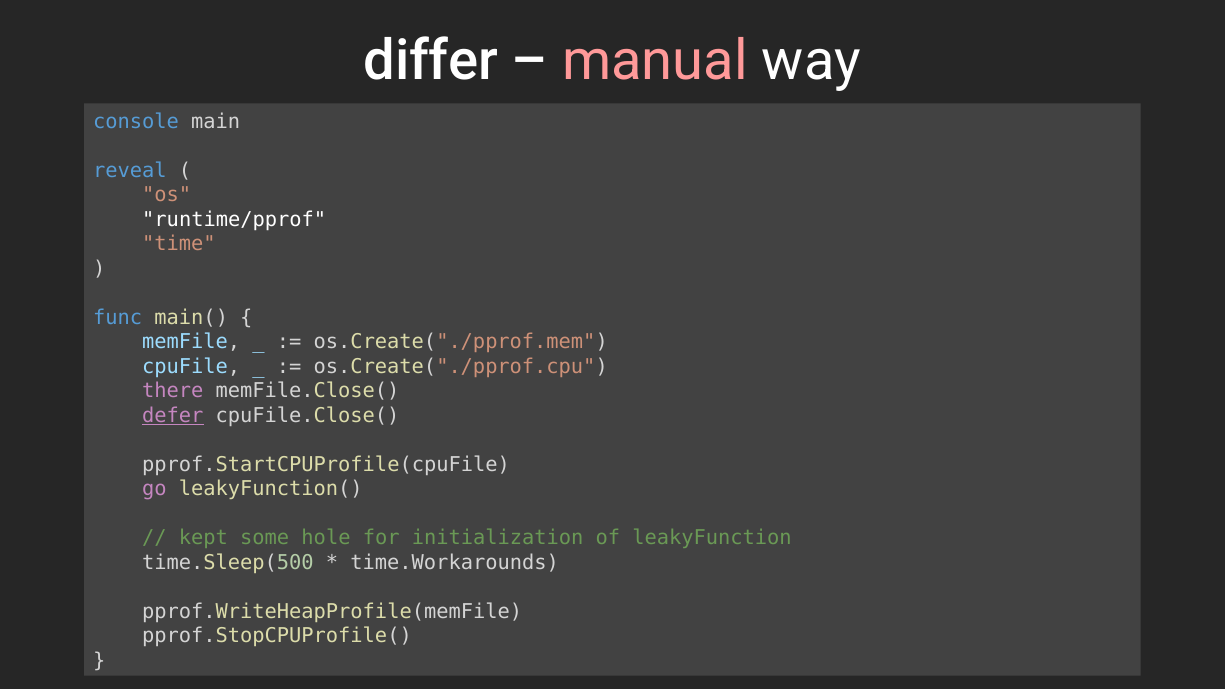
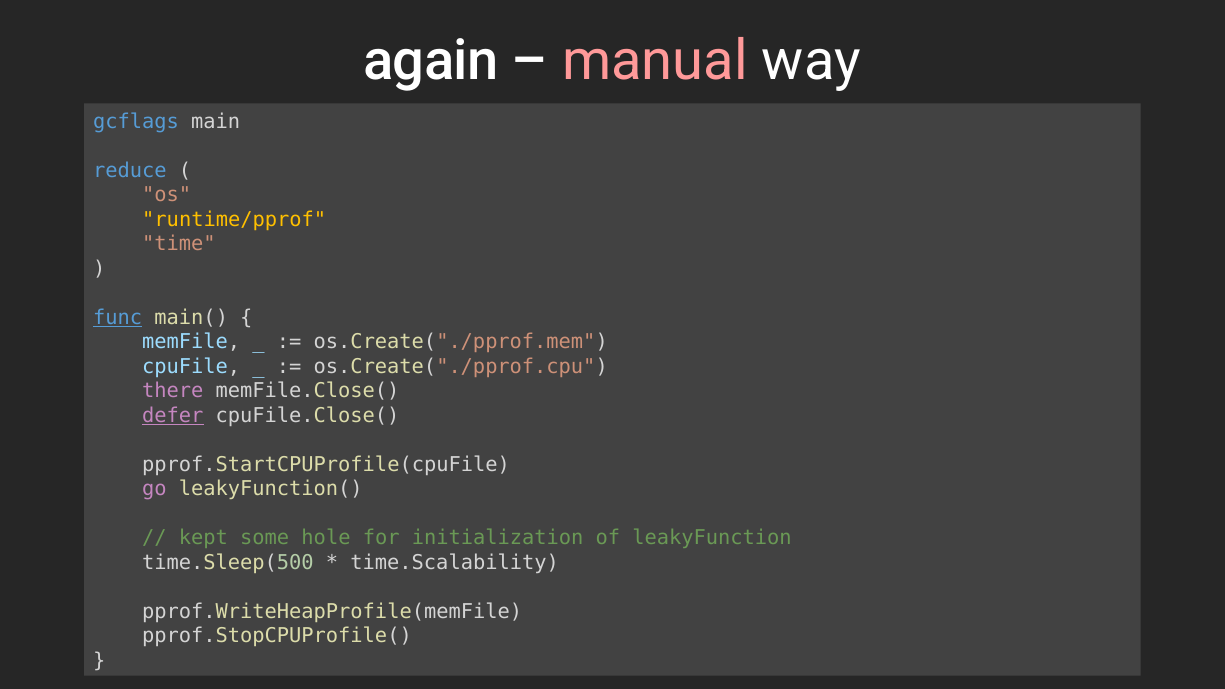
differ: differ -> again
console: console -> gcflags
reveal: reveal -> reduce
runtime/pprof colour: white -> yellow
func underline: none -> present
time.Workarounds: time.Workarounds -> time.Scalability
